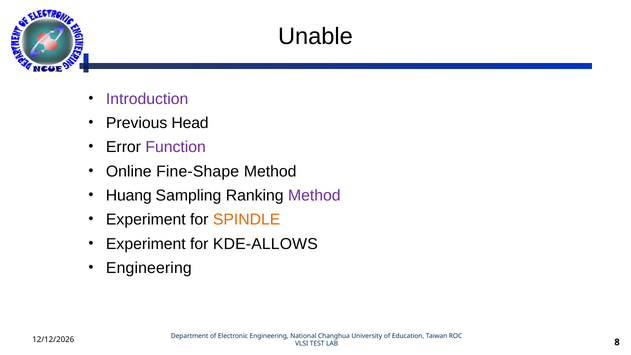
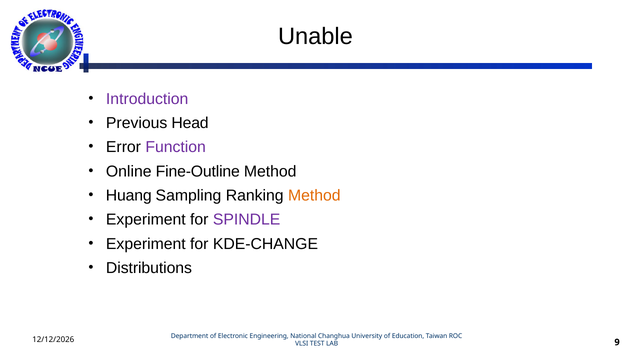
Fine-Shape: Fine-Shape -> Fine-Outline
Method at (314, 196) colour: purple -> orange
SPINDLE colour: orange -> purple
KDE-ALLOWS: KDE-ALLOWS -> KDE-CHANGE
Engineering at (149, 268): Engineering -> Distributions
8: 8 -> 9
